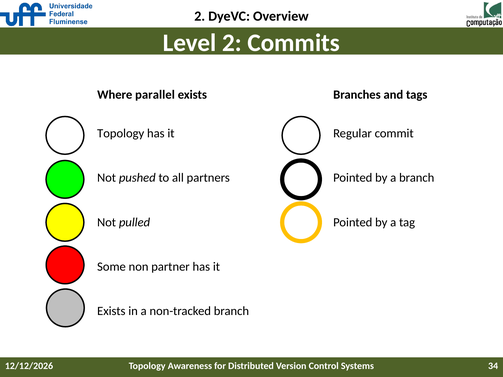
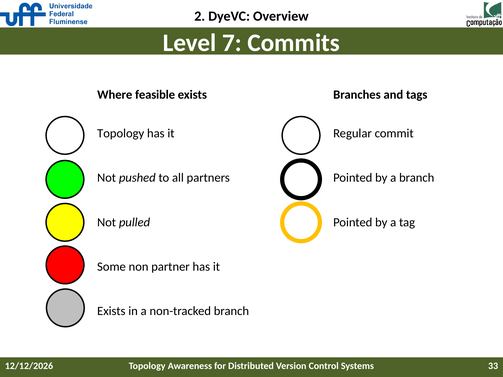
Level 2: 2 -> 7
parallel: parallel -> feasible
34: 34 -> 33
